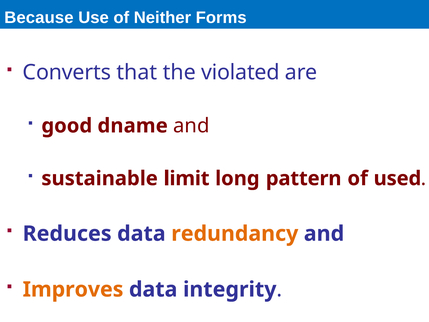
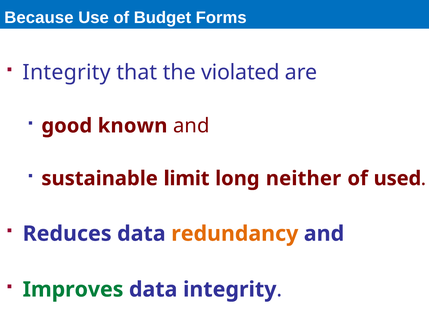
Neither: Neither -> Budget
Converts at (67, 72): Converts -> Integrity
dname: dname -> known
pattern: pattern -> neither
Improves colour: orange -> green
